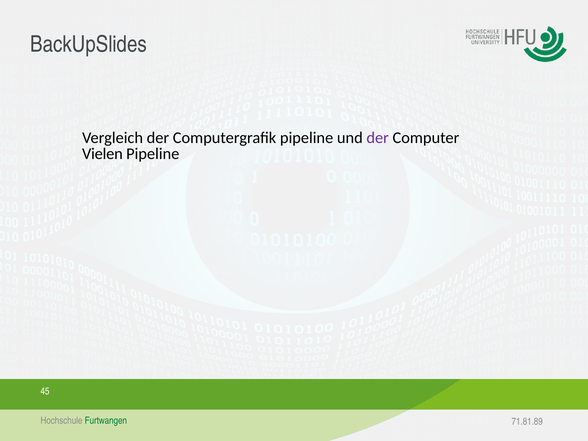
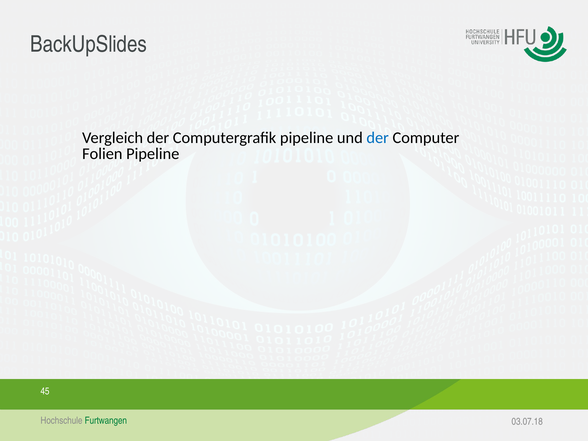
der at (378, 138) colour: purple -> blue
Vielen: Vielen -> Folien
71.81.89: 71.81.89 -> 03.07.18
